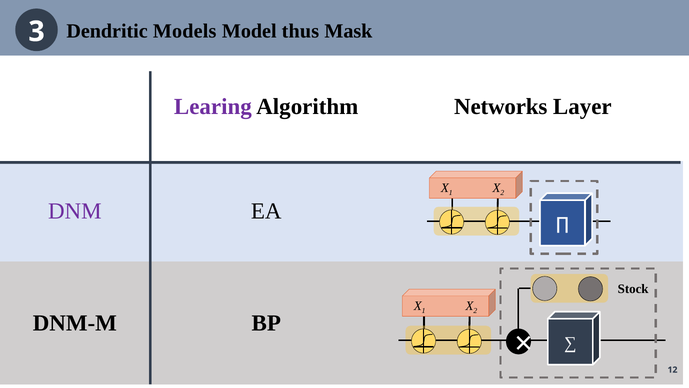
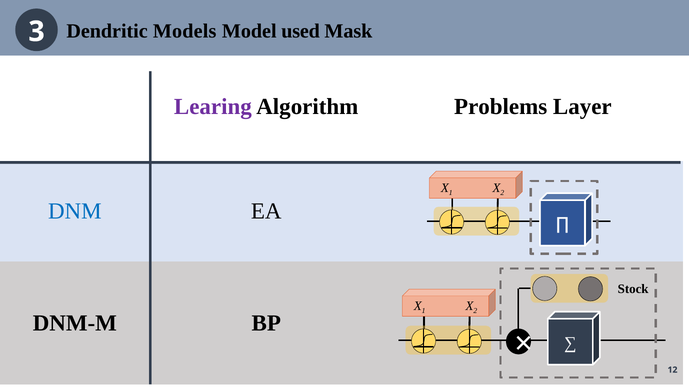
thus: thus -> used
Networks: Networks -> Problems
DNM colour: purple -> blue
